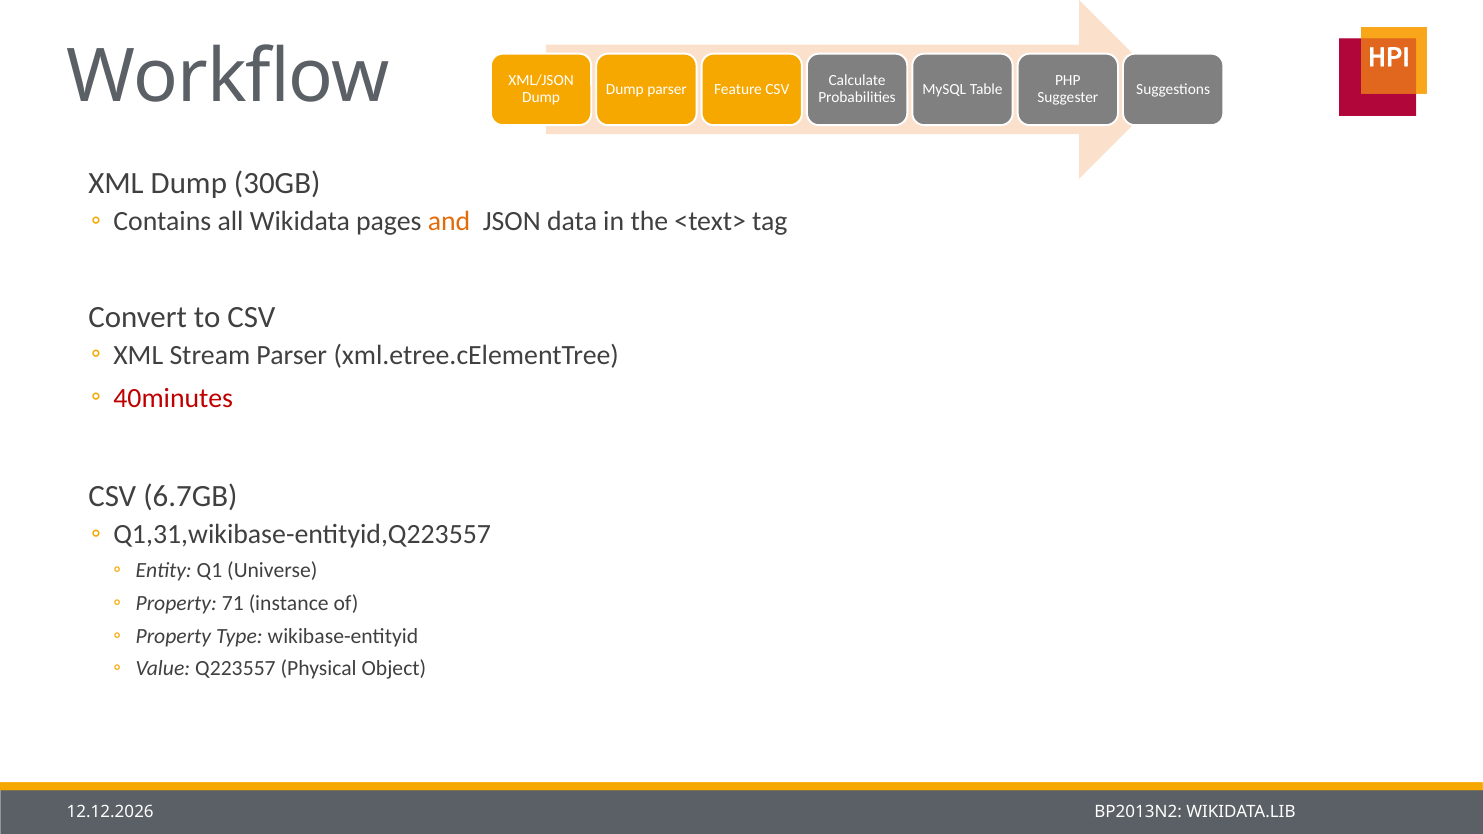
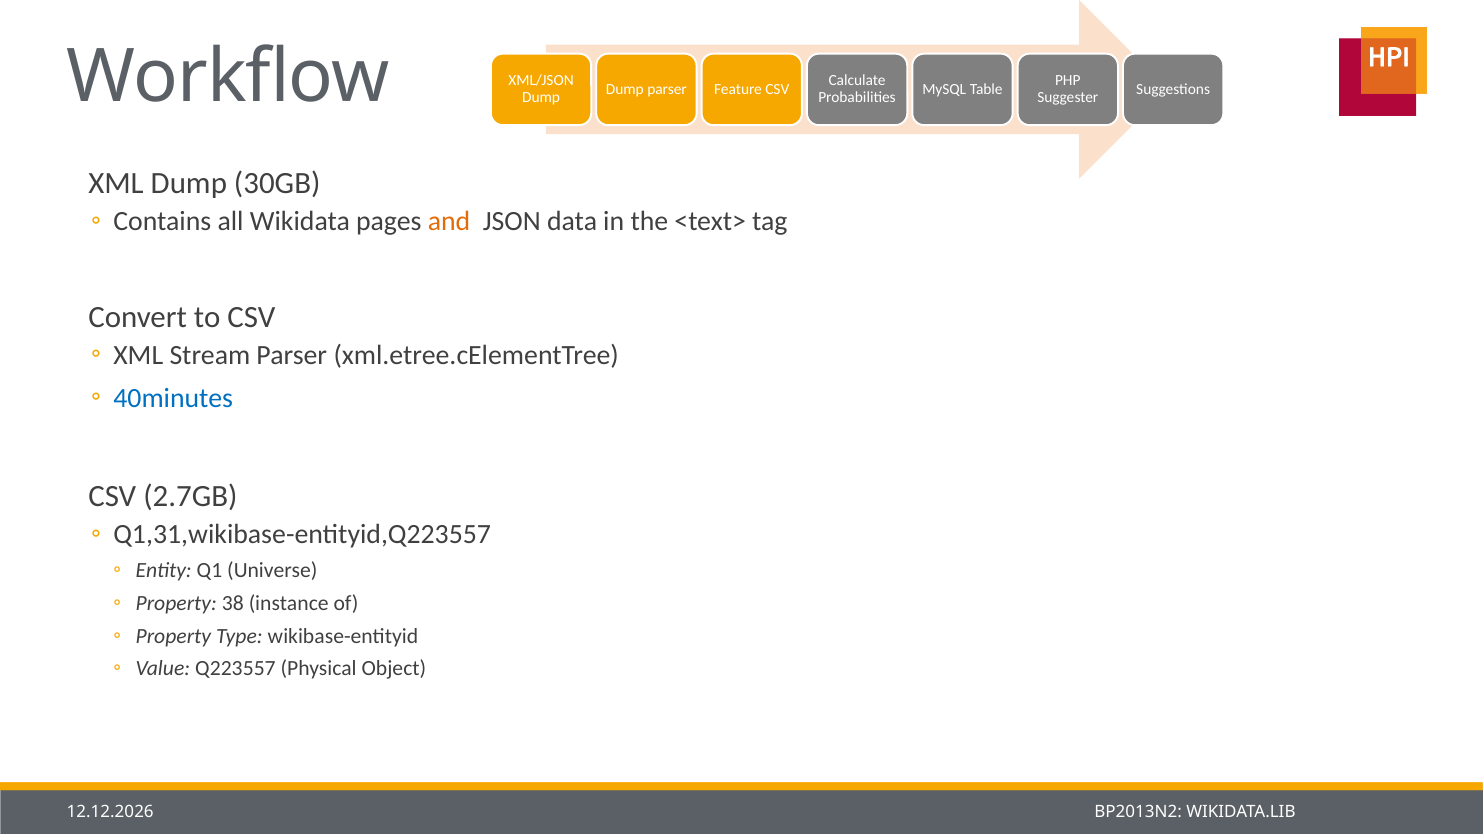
40minutes colour: red -> blue
6.7GB: 6.7GB -> 2.7GB
71: 71 -> 38
